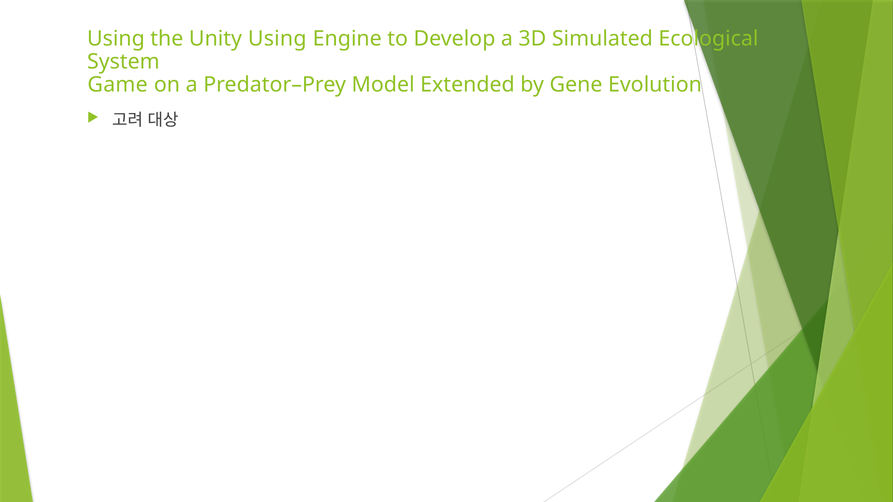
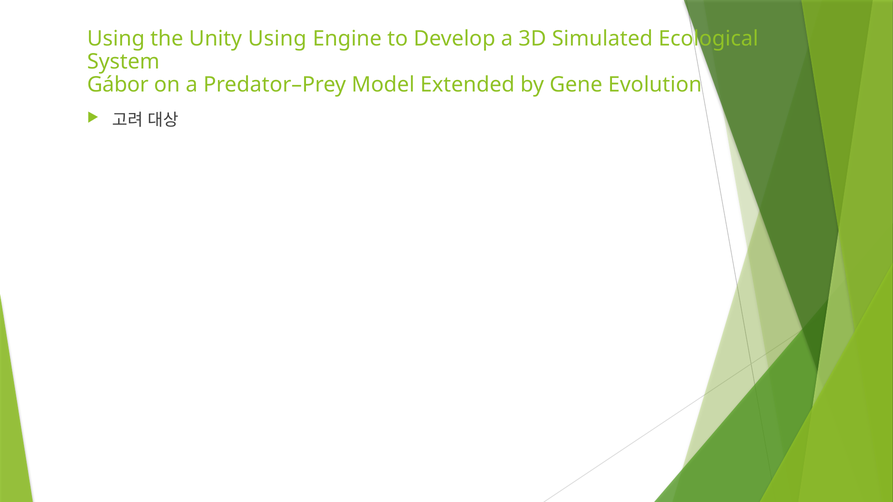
Game: Game -> Gábor
